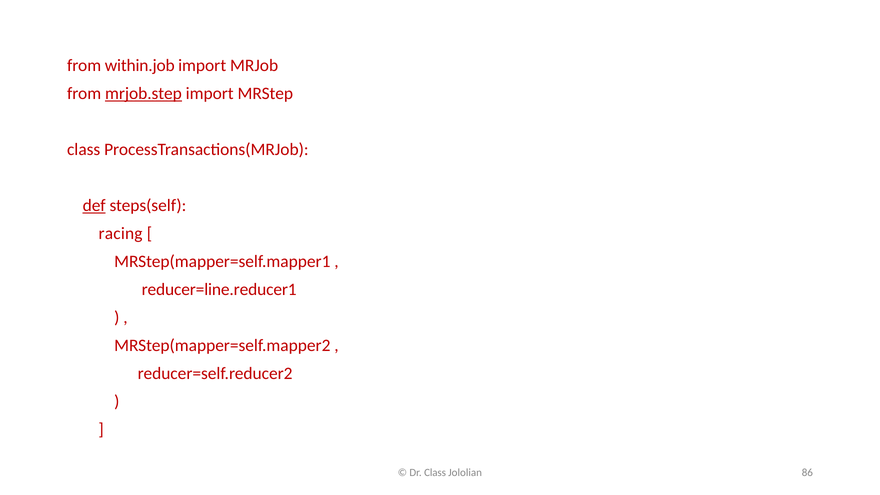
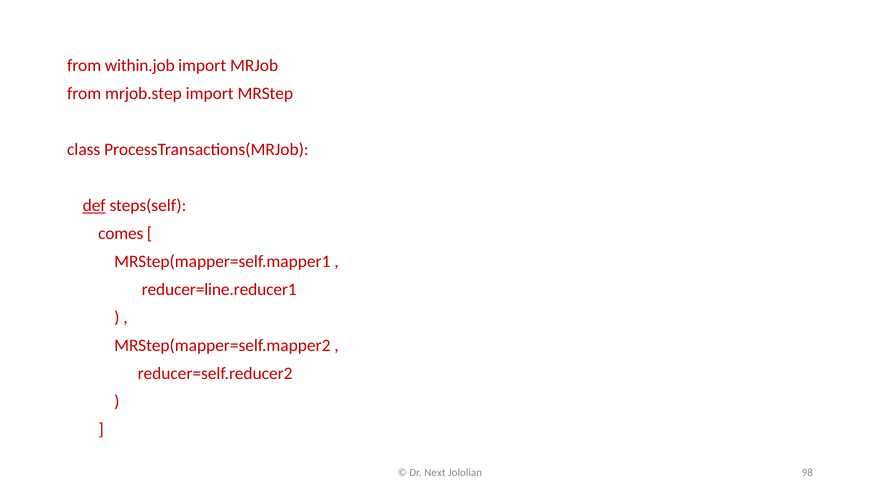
mrjob.step underline: present -> none
racing: racing -> comes
Dr Class: Class -> Next
86: 86 -> 98
